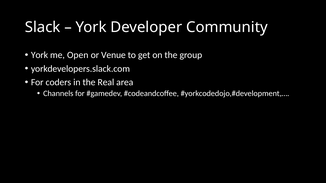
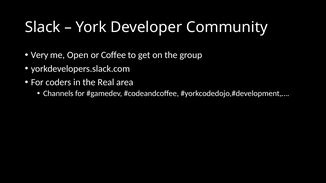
York at (40, 55): York -> Very
Venue: Venue -> Coffee
